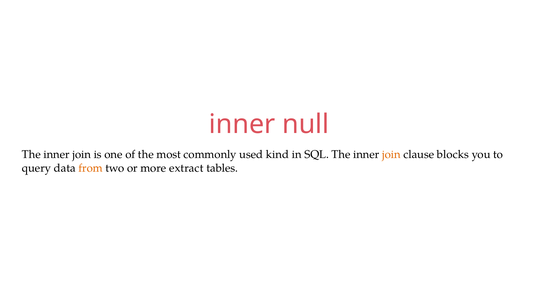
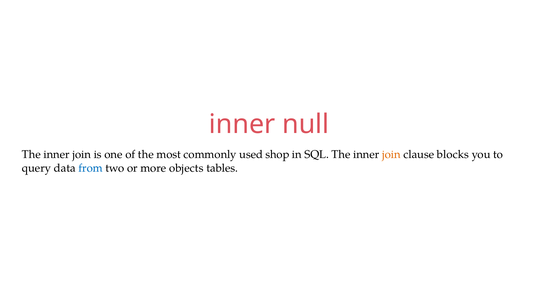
kind: kind -> shop
from colour: orange -> blue
extract: extract -> objects
